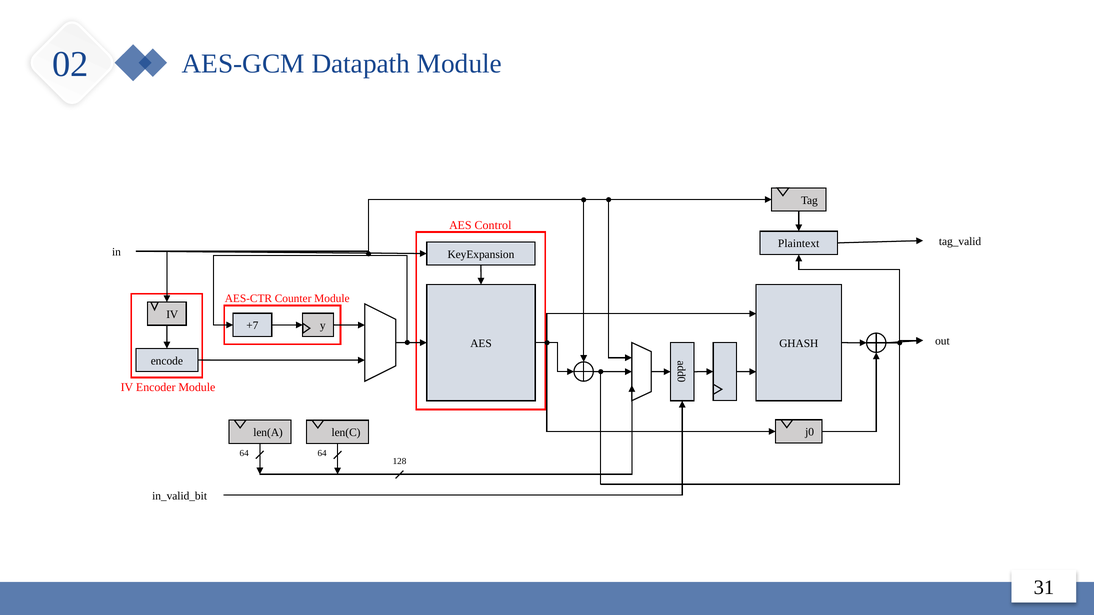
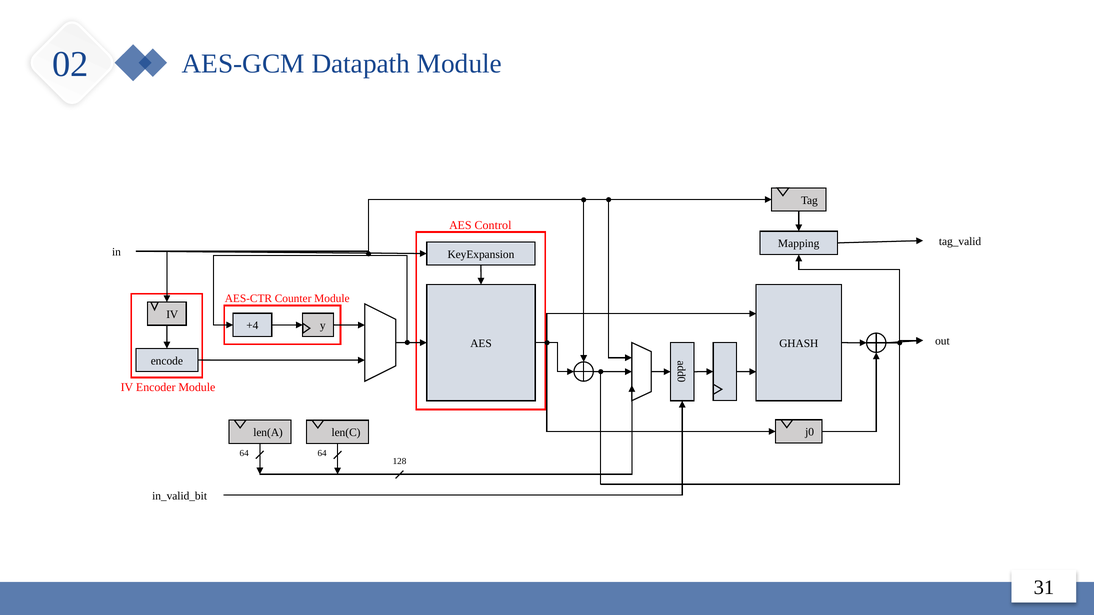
Plaintext: Plaintext -> Mapping
+7: +7 -> +4
